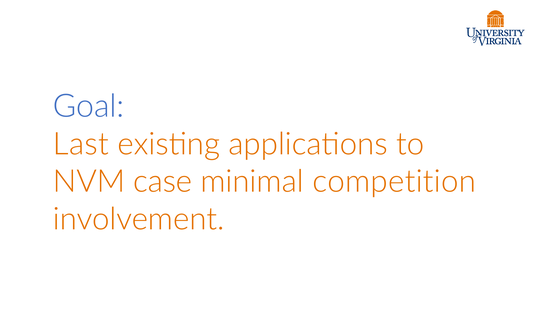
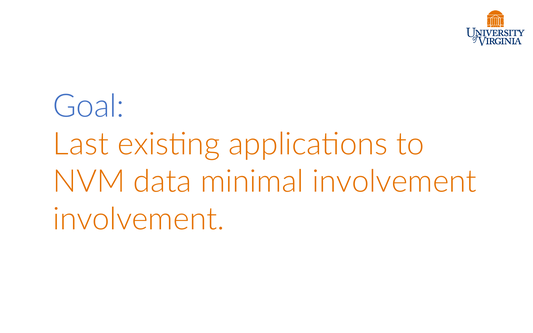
case: case -> data
minimal competition: competition -> involvement
